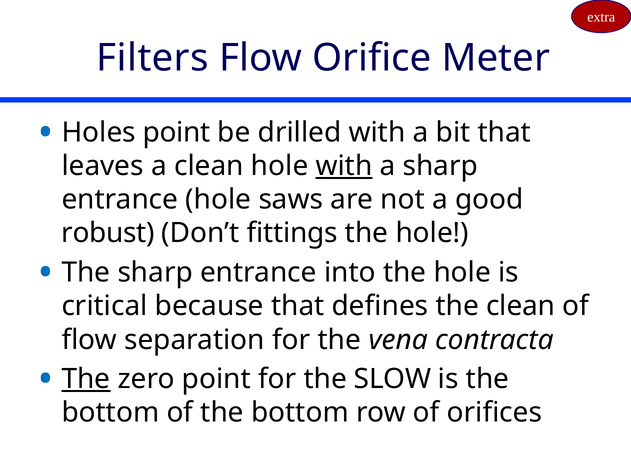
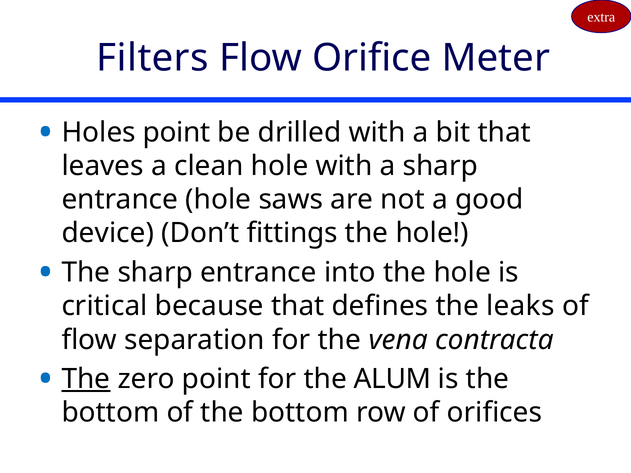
with at (344, 166) underline: present -> none
robust: robust -> device
the clean: clean -> leaks
SLOW: SLOW -> ALUM
